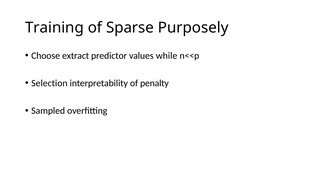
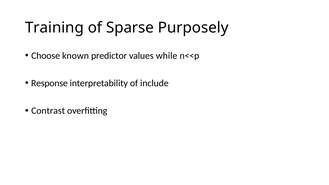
extract: extract -> known
Selection: Selection -> Response
penalty: penalty -> include
Sampled: Sampled -> Contrast
